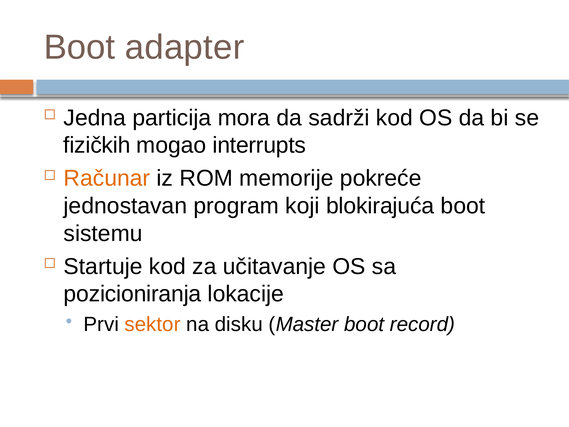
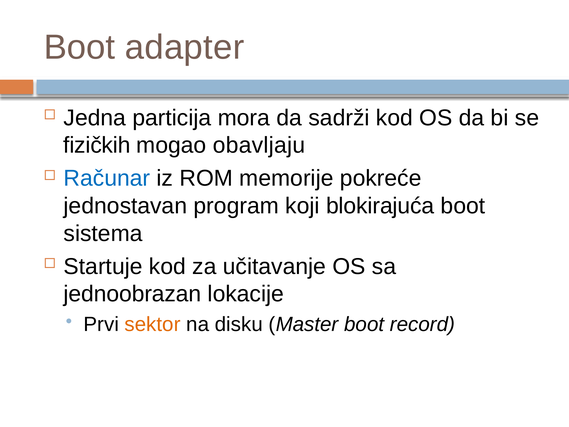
interrupts: interrupts -> obavljaju
Računar colour: orange -> blue
sistemu: sistemu -> sistema
pozicioniranja: pozicioniranja -> jednoobrazan
